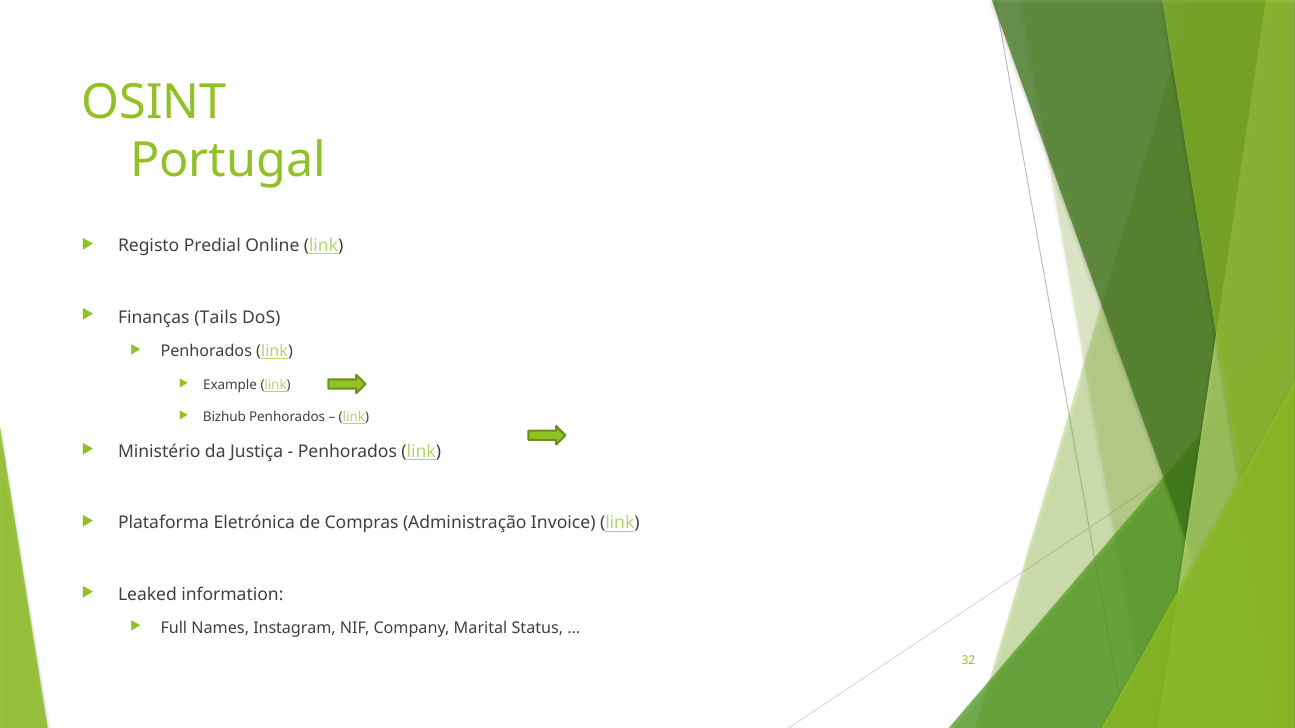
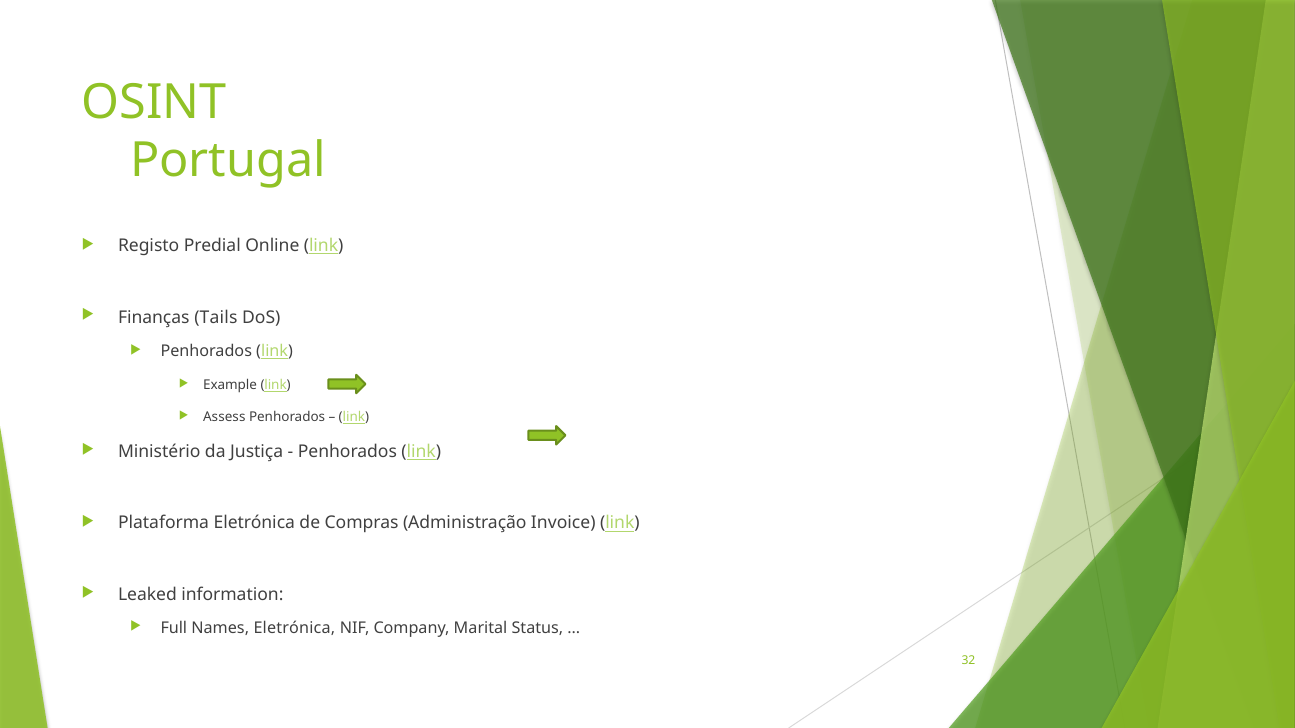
Bizhub: Bizhub -> Assess
Names Instagram: Instagram -> Eletrónica
